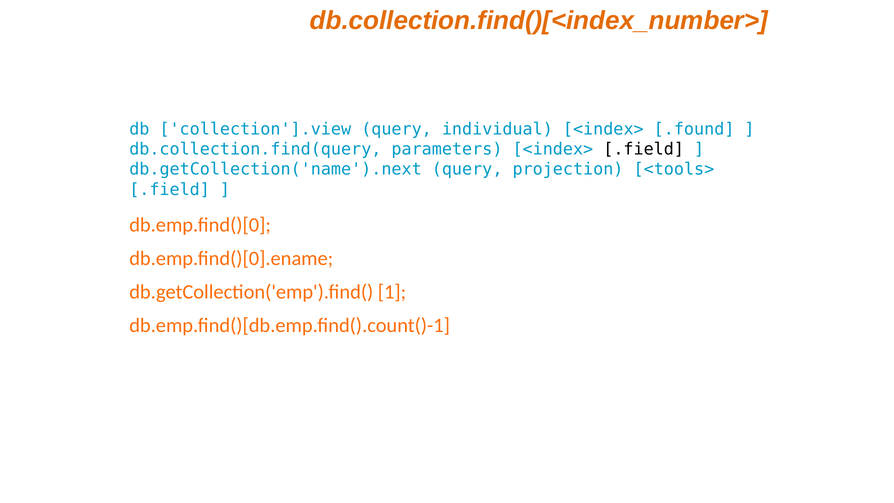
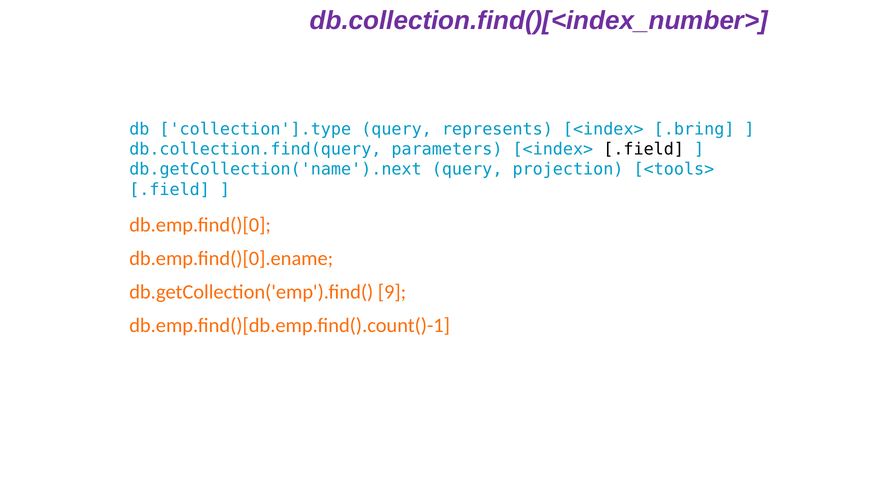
db.collection.find()[<index_number> colour: orange -> purple
collection'].view: collection'].view -> collection'].type
individual: individual -> represents
.found: .found -> .bring
1: 1 -> 9
